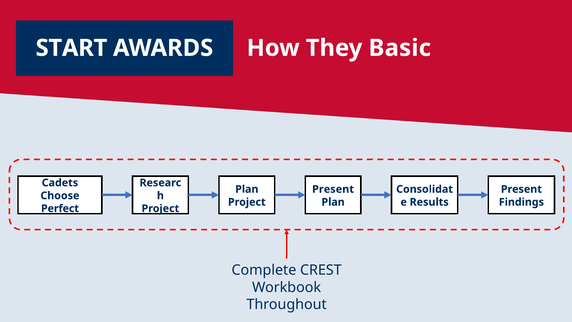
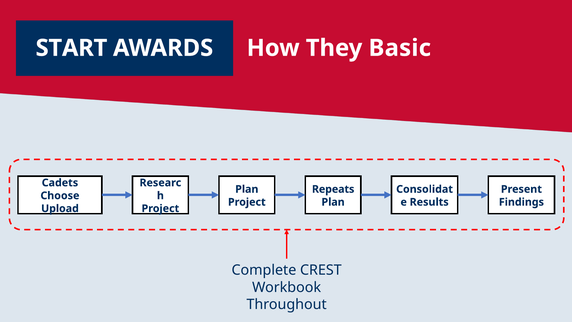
Present at (333, 189): Present -> Repeats
Perfect: Perfect -> Upload
